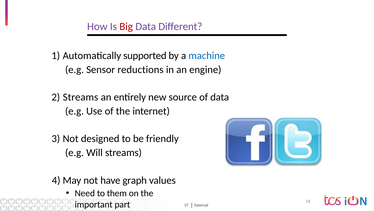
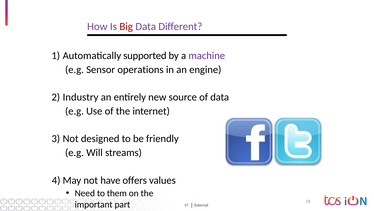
machine colour: blue -> purple
reductions: reductions -> operations
Streams at (81, 97): Streams -> Industry
graph: graph -> offers
